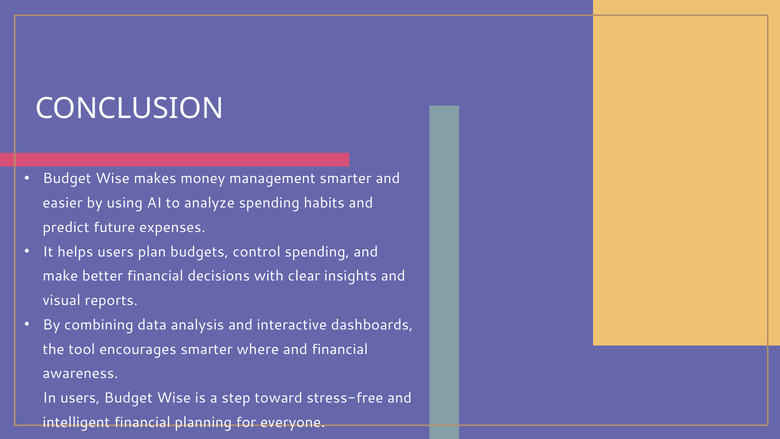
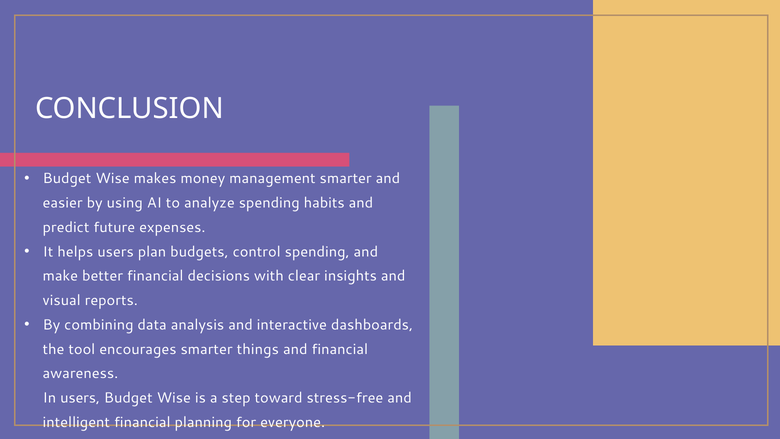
where: where -> things
